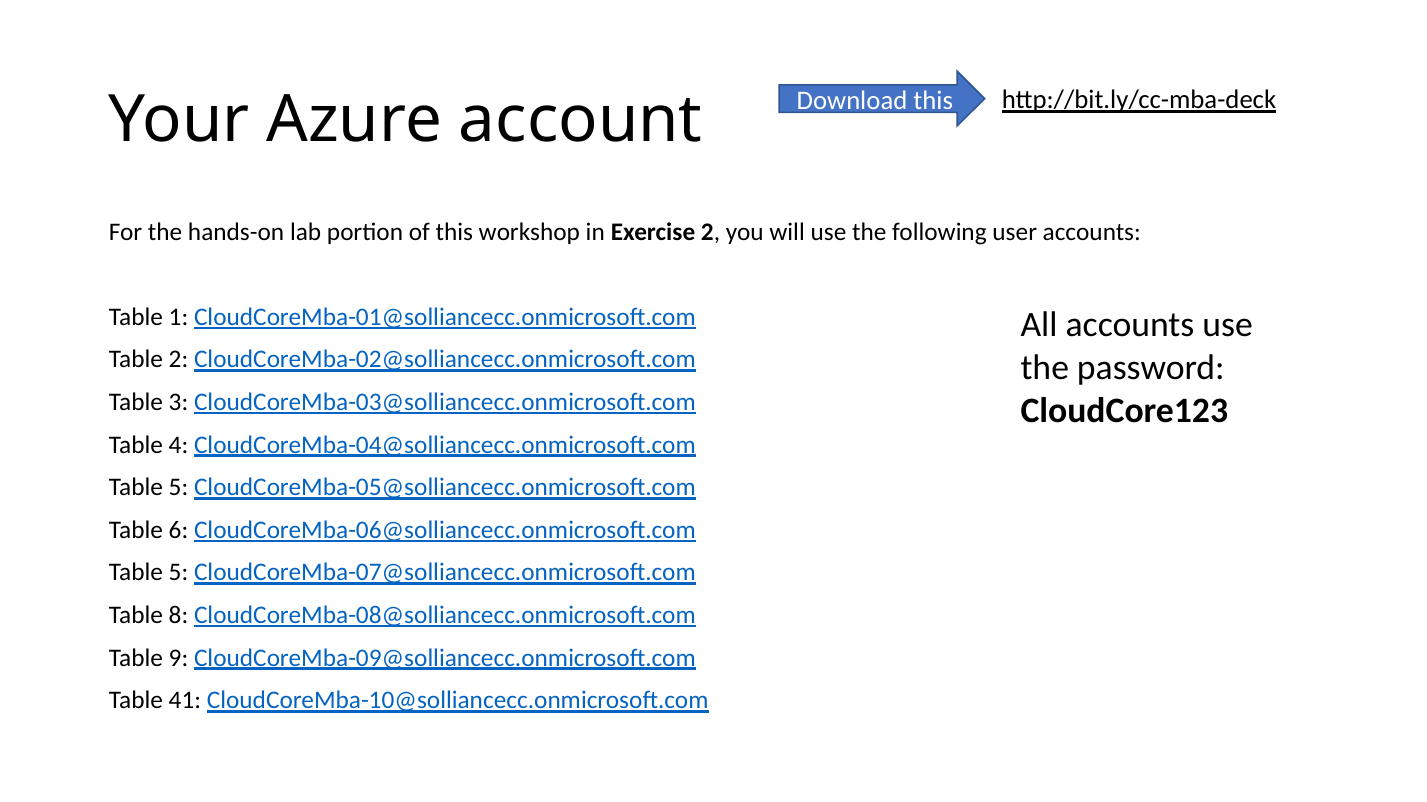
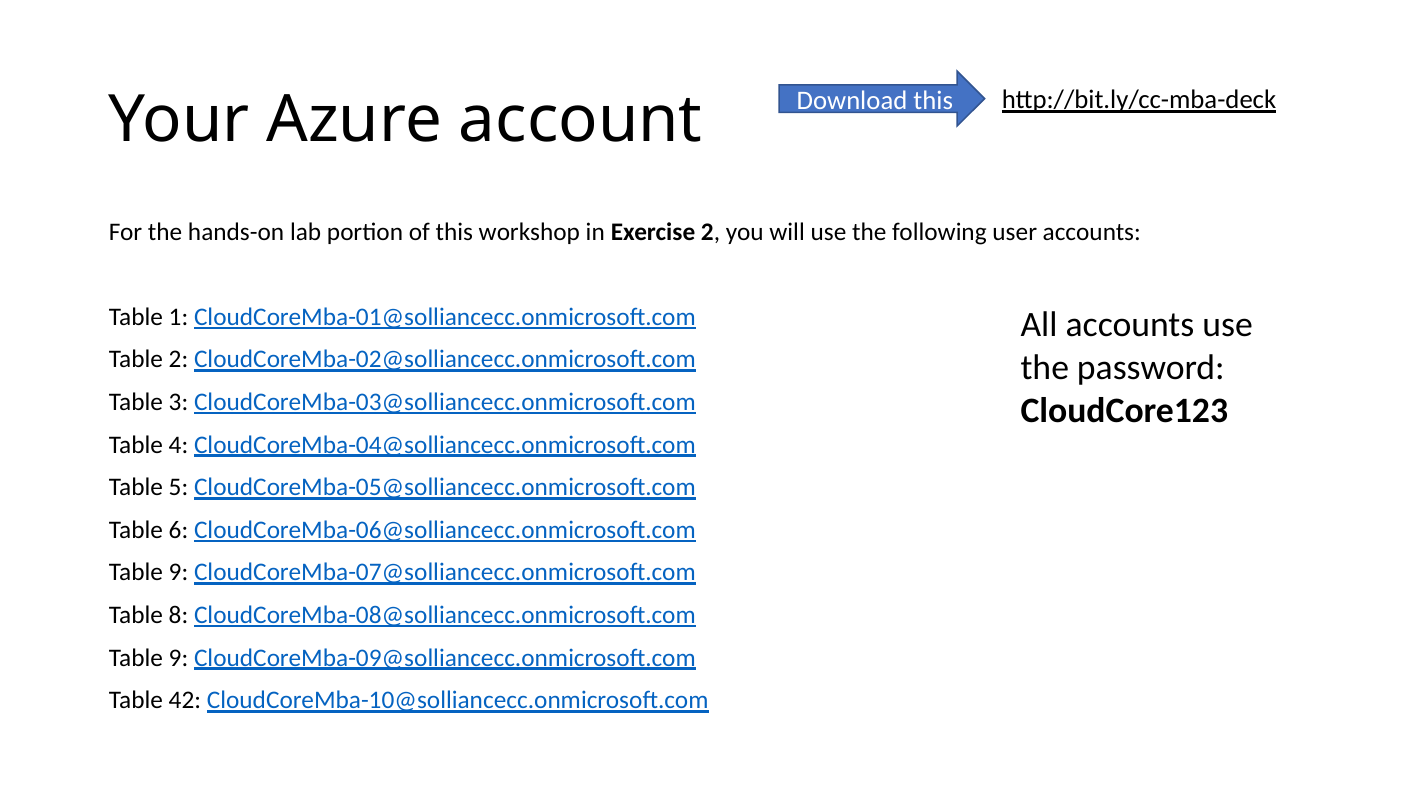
5 at (178, 573): 5 -> 9
41: 41 -> 42
